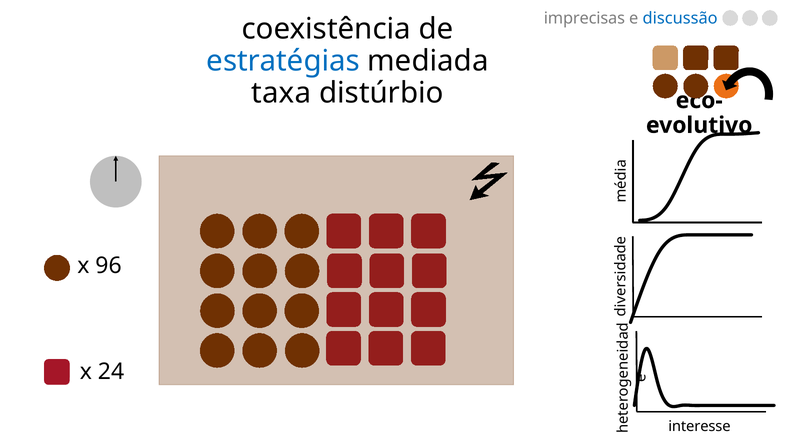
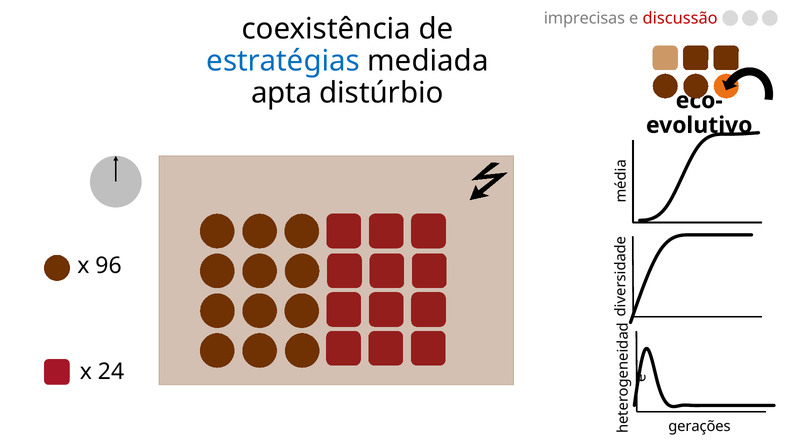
discussão colour: blue -> red
taxa: taxa -> apta
interesse: interesse -> gerações
